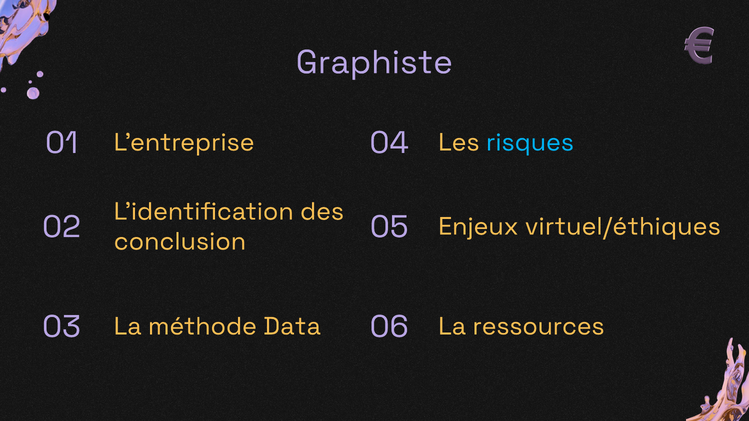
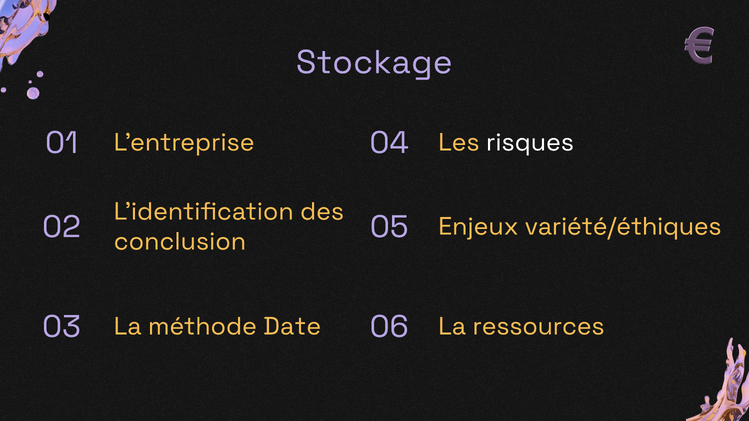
Graphiste: Graphiste -> Stockage
risques colour: light blue -> white
virtuel/éthiques: virtuel/éthiques -> variété/éthiques
Data: Data -> Date
